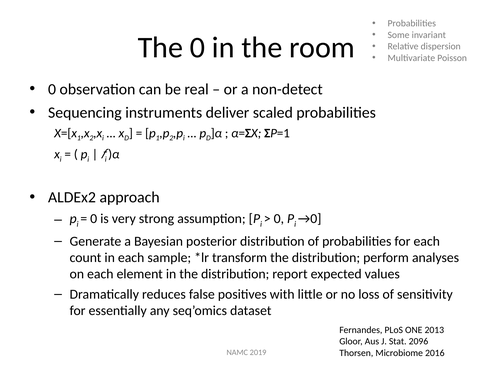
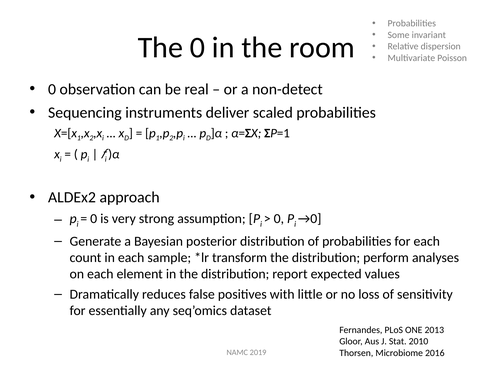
2096: 2096 -> 2010
